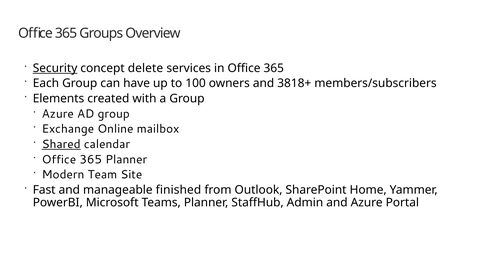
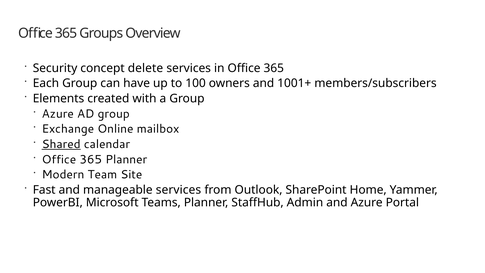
Security underline: present -> none
3818+: 3818+ -> 1001+
manageable finished: finished -> services
